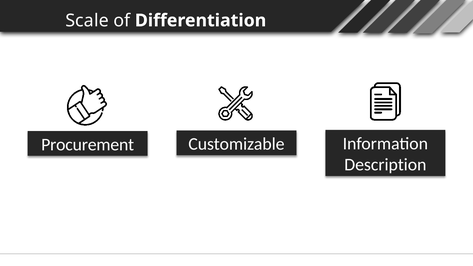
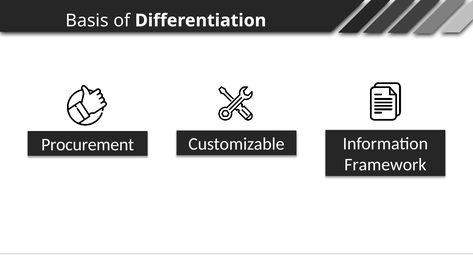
Scale: Scale -> Basis
Description: Description -> Framework
